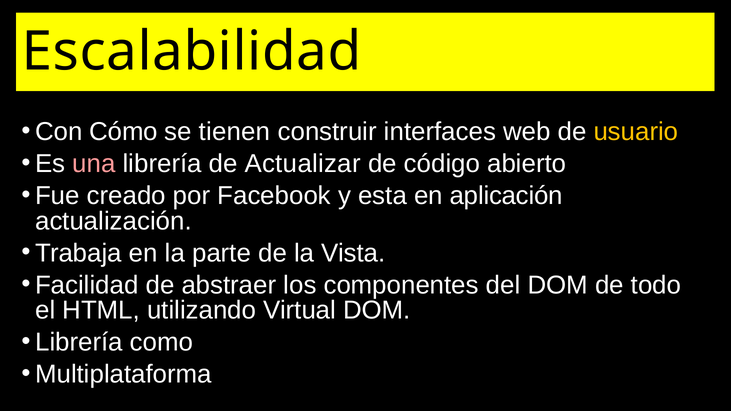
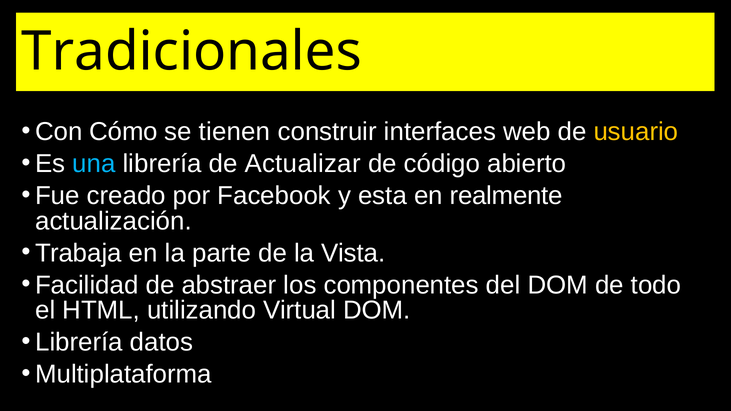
Escalabilidad: Escalabilidad -> Tradicionales
una colour: pink -> light blue
aplicación: aplicación -> realmente
como: como -> datos
